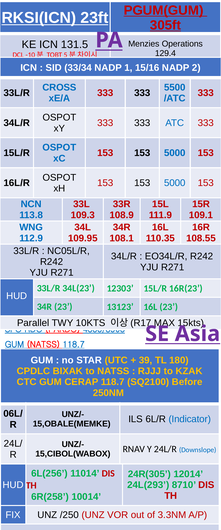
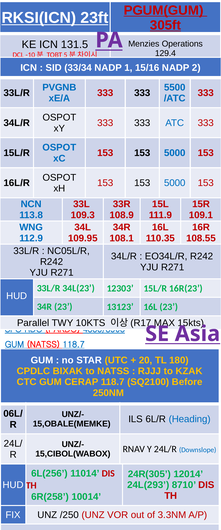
CROSS: CROSS -> PVGNB
39: 39 -> 20
Indicator: Indicator -> Heading
